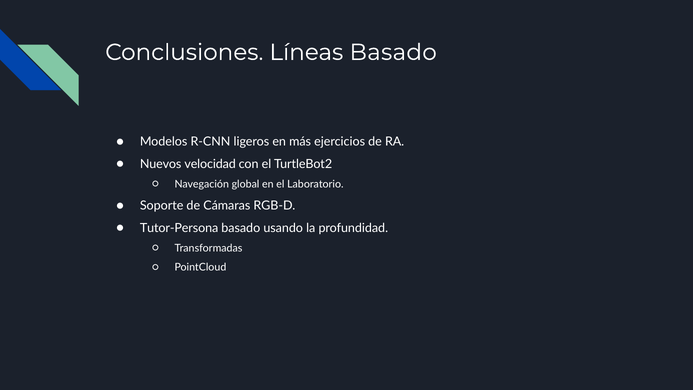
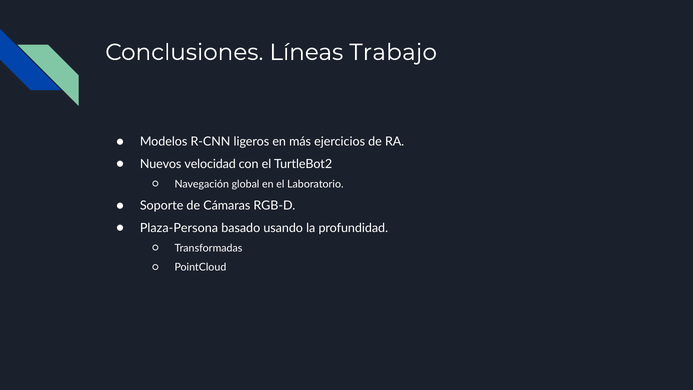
Líneas Basado: Basado -> Trabajo
Tutor-Persona: Tutor-Persona -> Plaza-Persona
